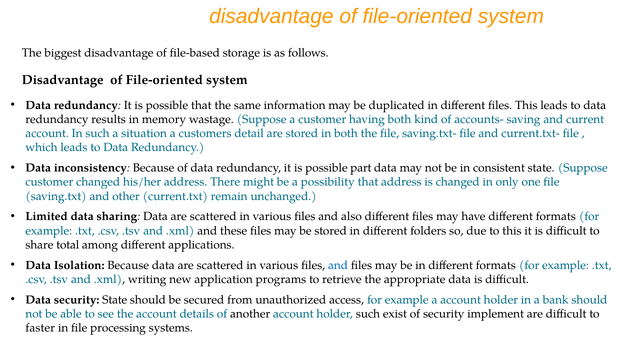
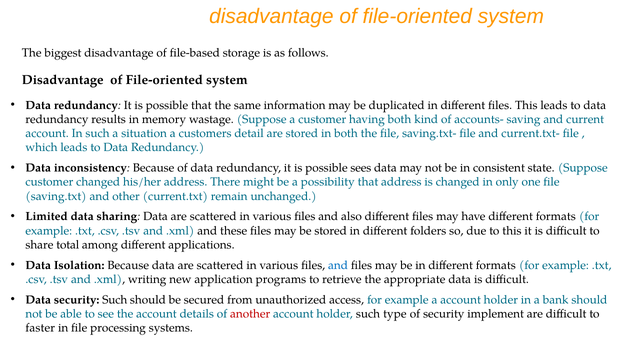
part: part -> sees
security State: State -> Such
another colour: black -> red
exist: exist -> type
